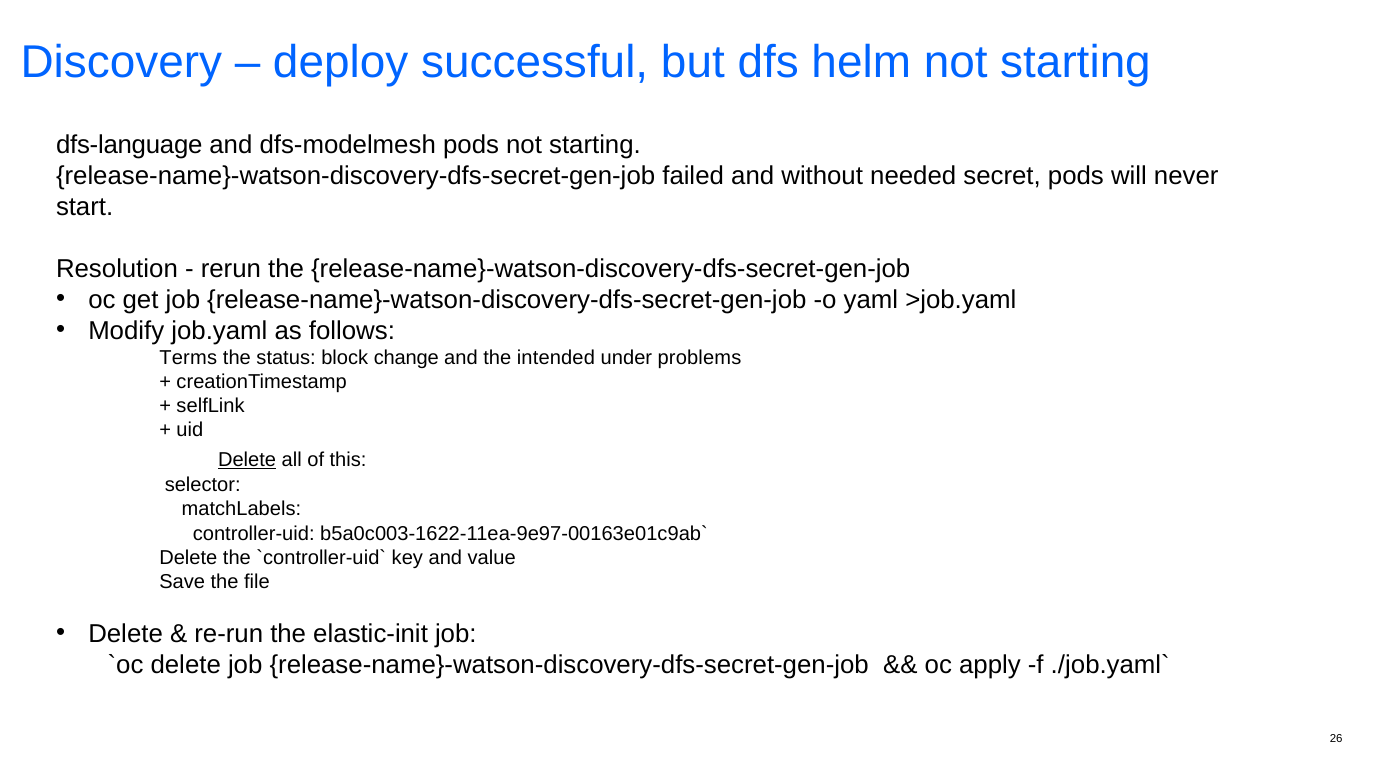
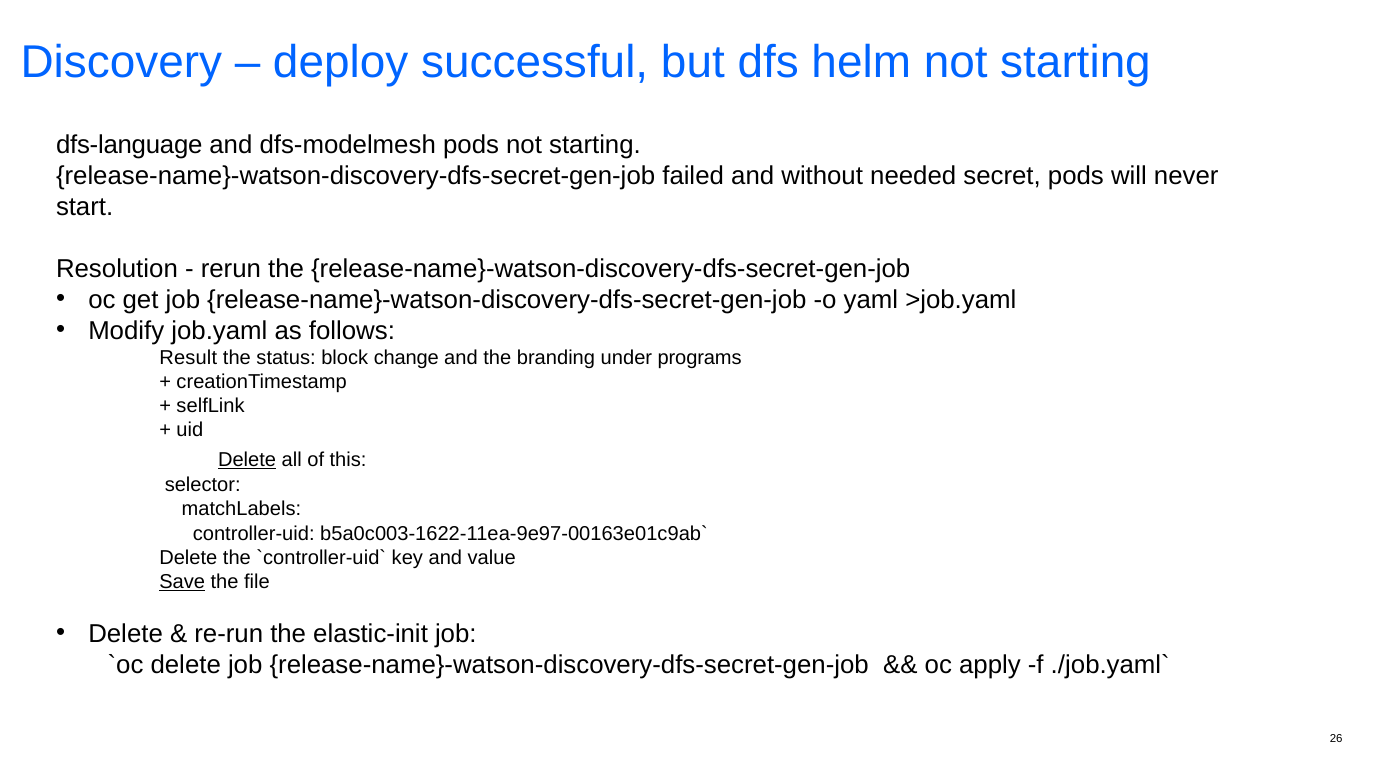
Terms: Terms -> Result
intended: intended -> branding
problems: problems -> programs
Save underline: none -> present
